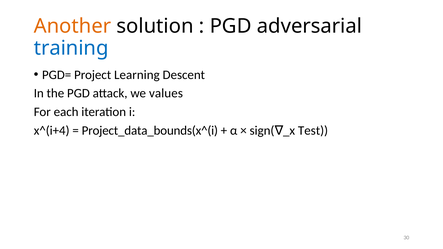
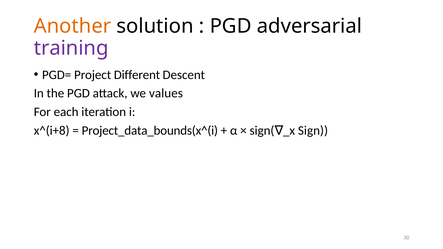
training colour: blue -> purple
Learning: Learning -> Different
x^(i+4: x^(i+4 -> x^(i+8
Test: Test -> Sign
